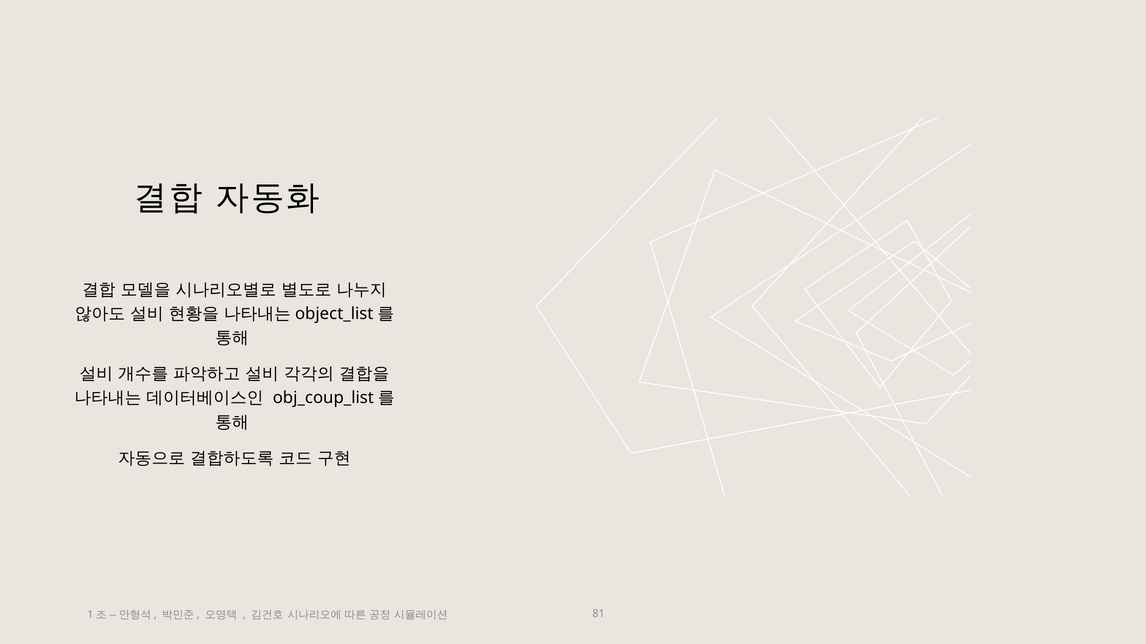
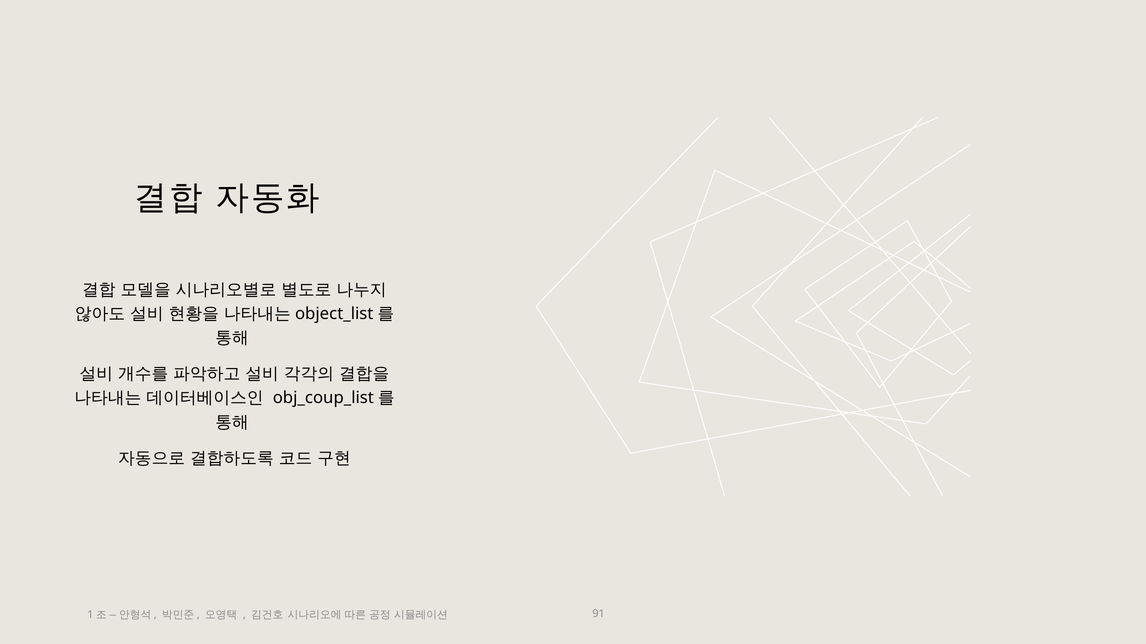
81: 81 -> 91
